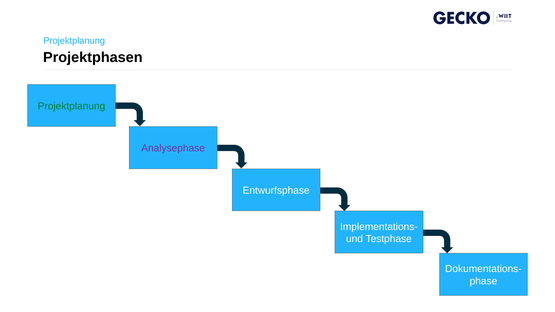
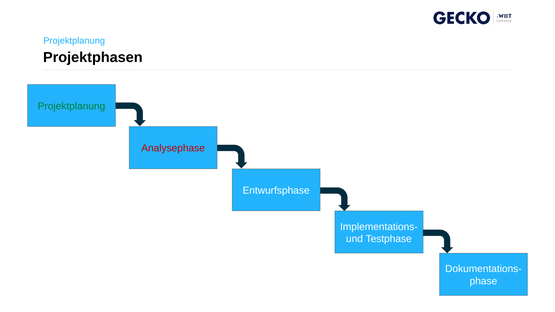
Analysephase colour: purple -> red
